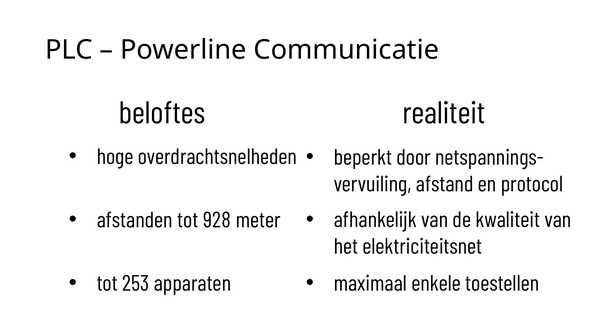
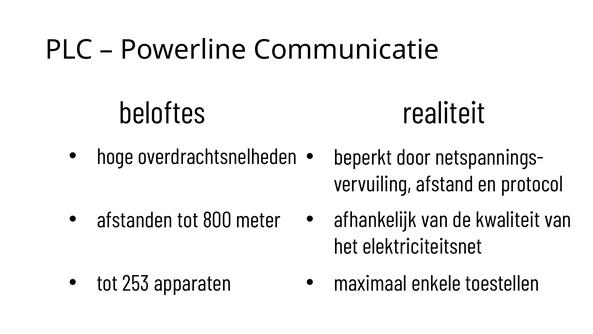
928: 928 -> 800
